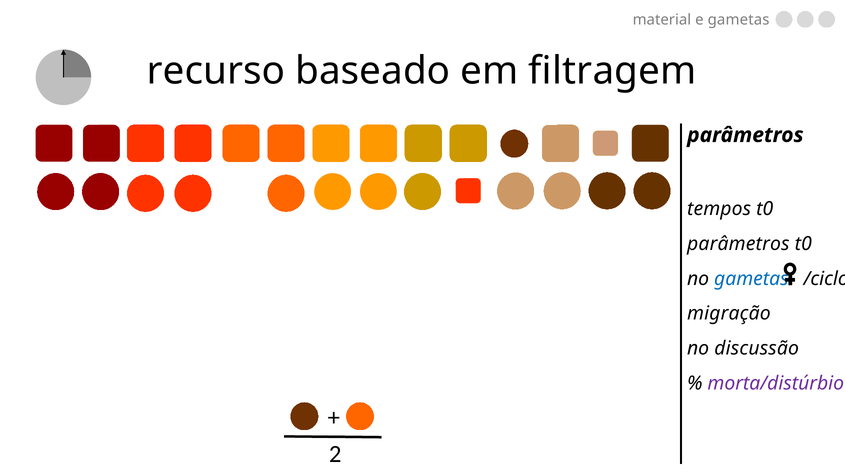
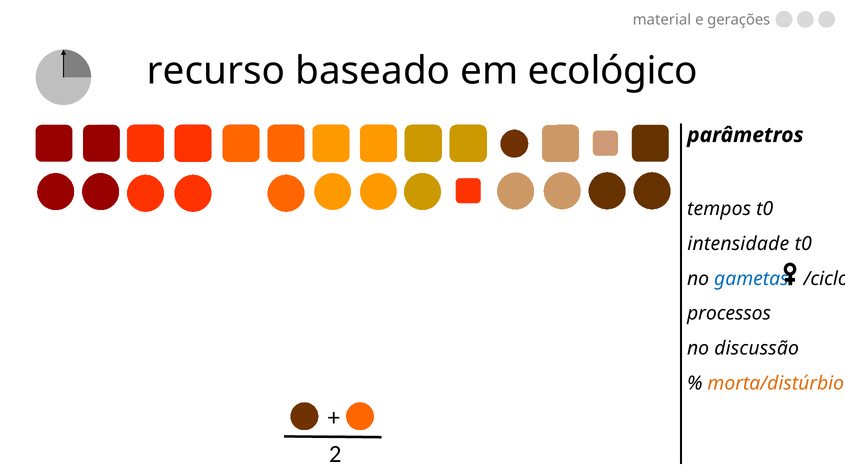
e gametas: gametas -> gerações
filtragem: filtragem -> ecológico
parâmetros at (738, 243): parâmetros -> intensidade
migração: migração -> processos
morta/distúrbio colour: purple -> orange
